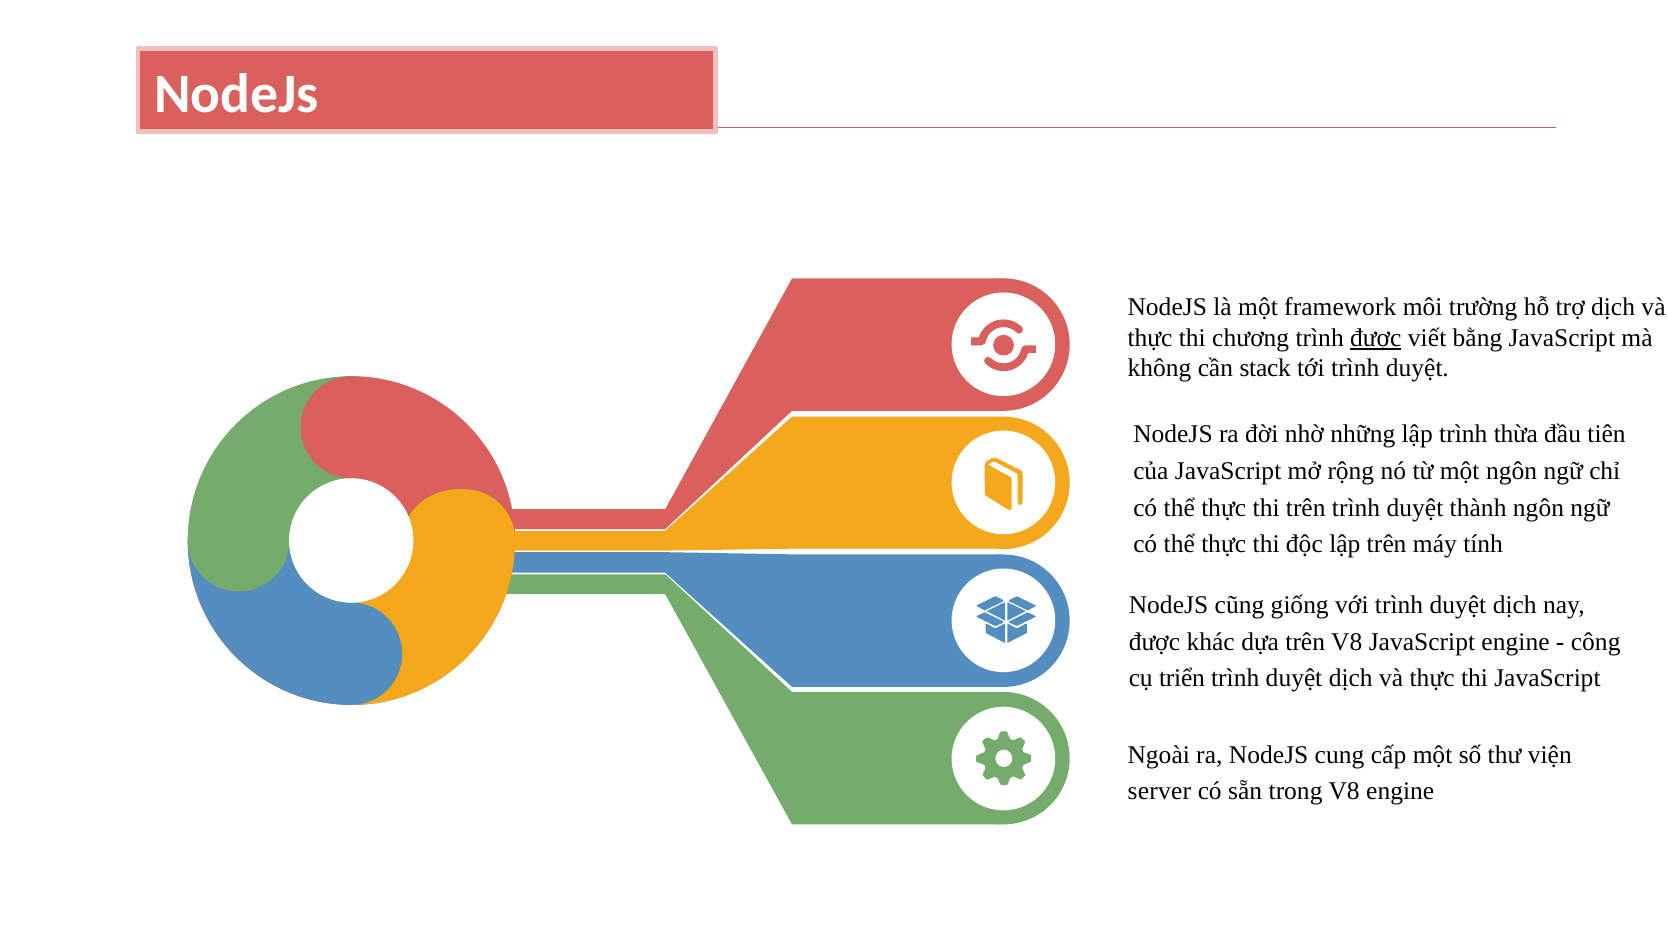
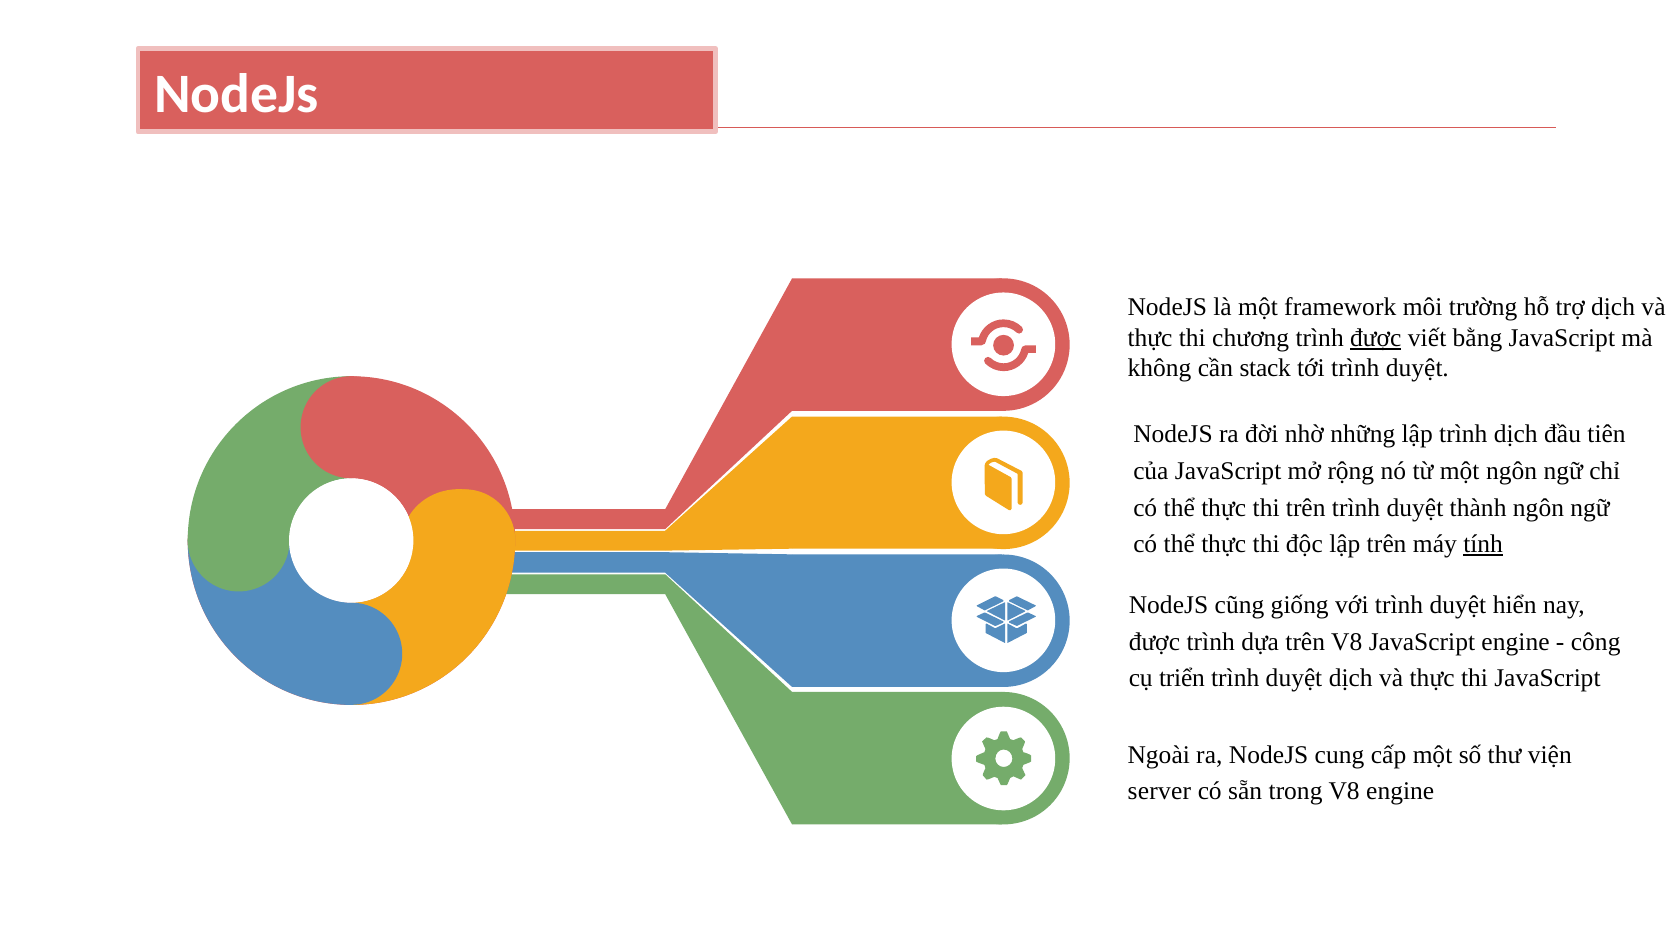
trình thừa: thừa -> dịch
tính underline: none -> present
với trình duyệt dịch: dịch -> hiển
được khác: khác -> trình
